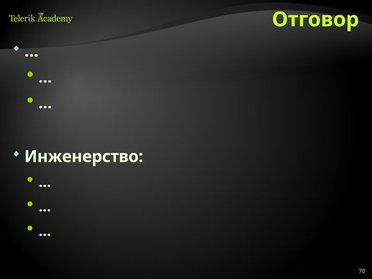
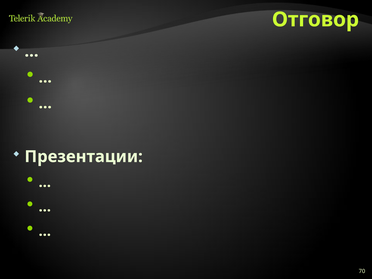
Инженерство: Инженерство -> Презентации
